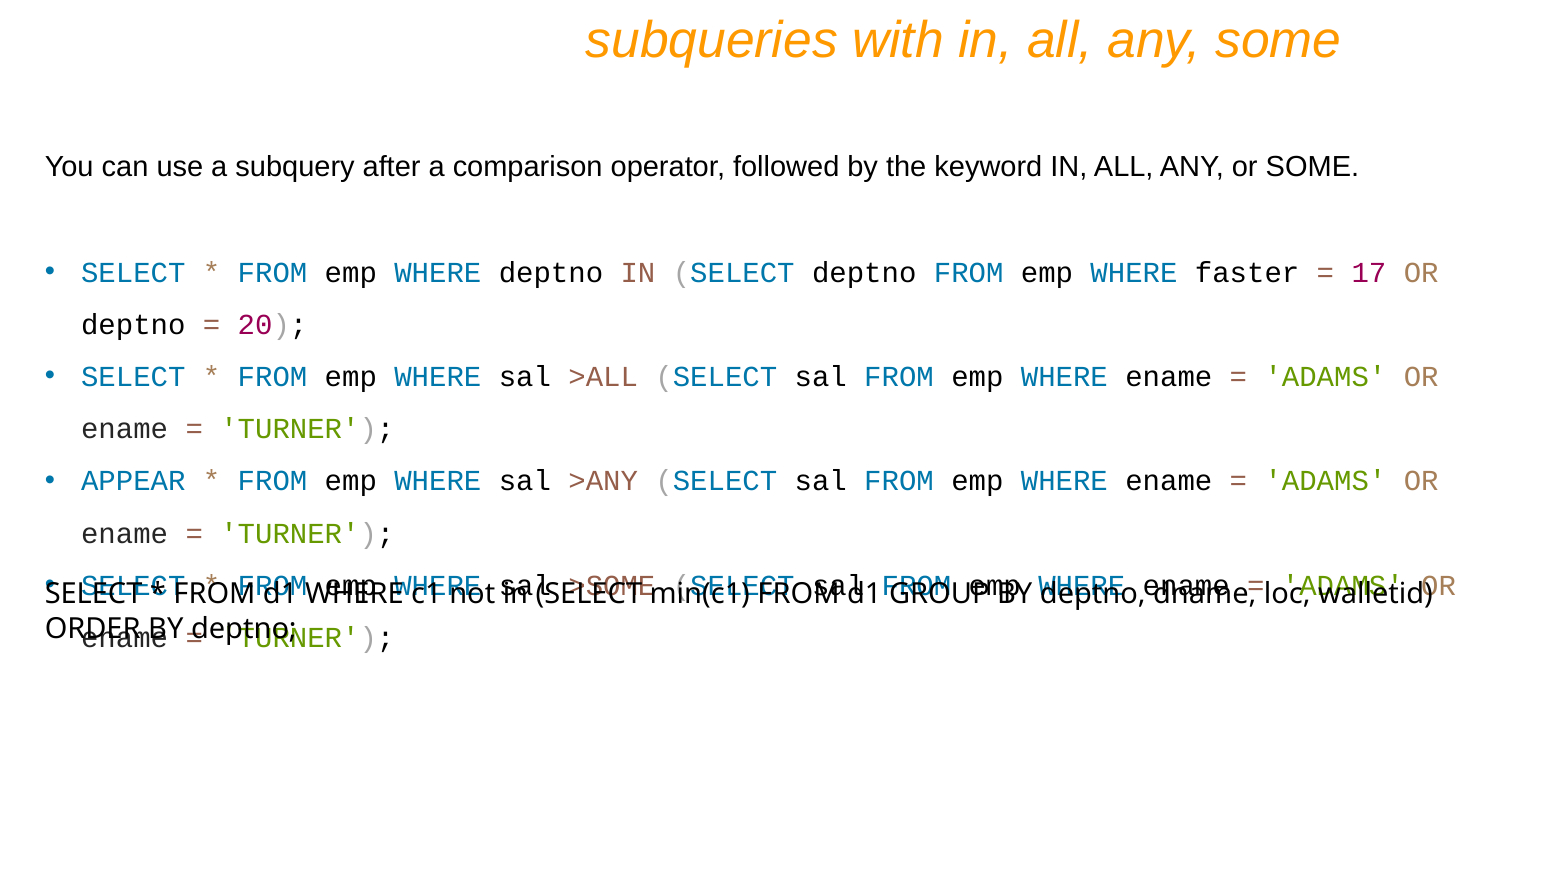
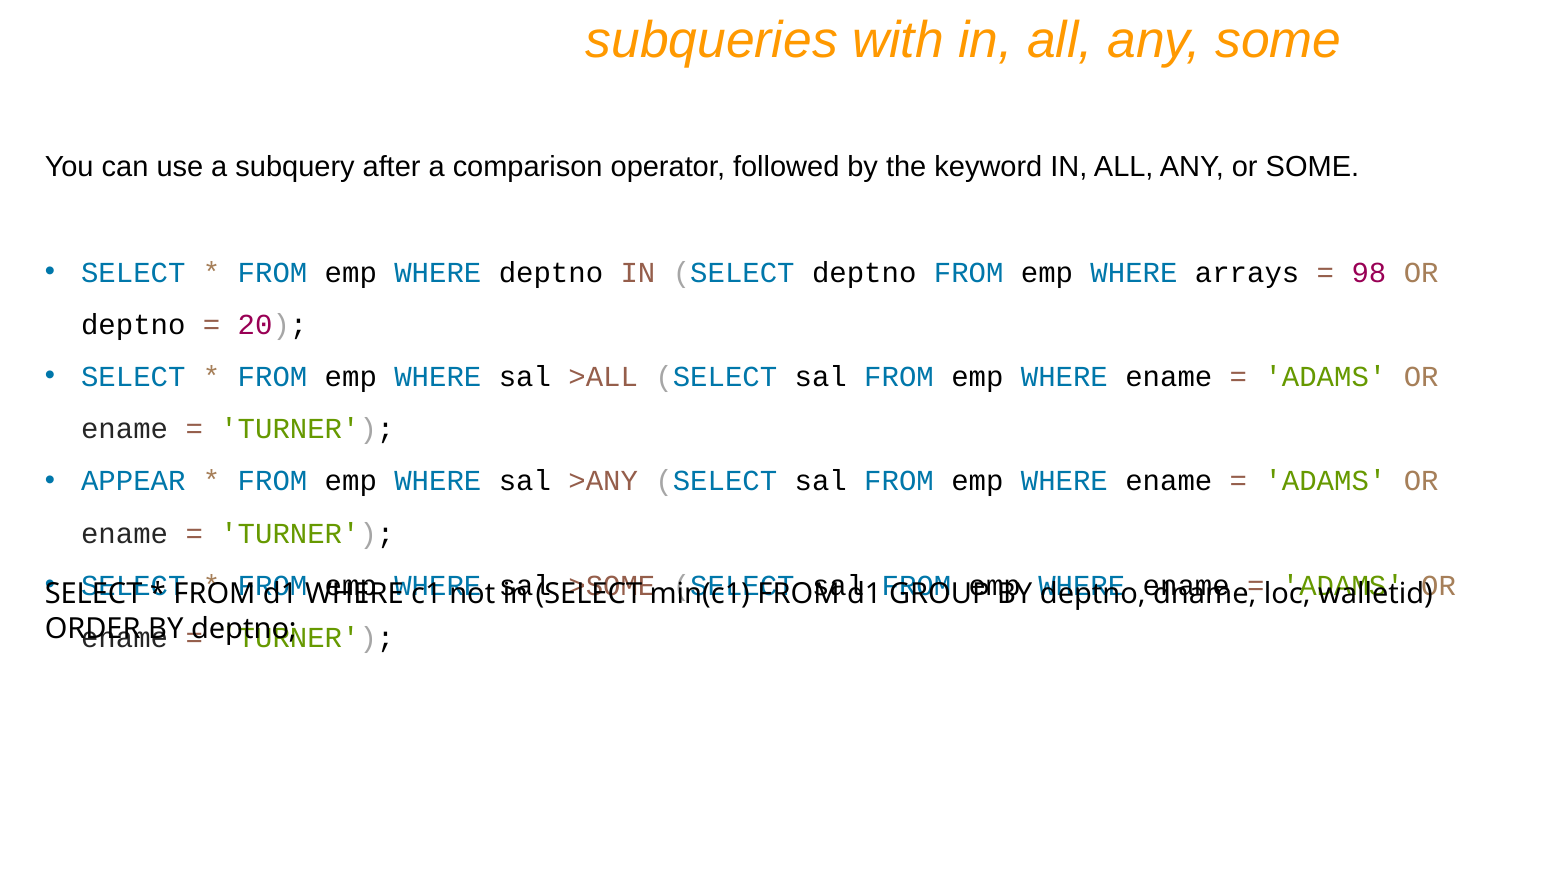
faster: faster -> arrays
17: 17 -> 98
